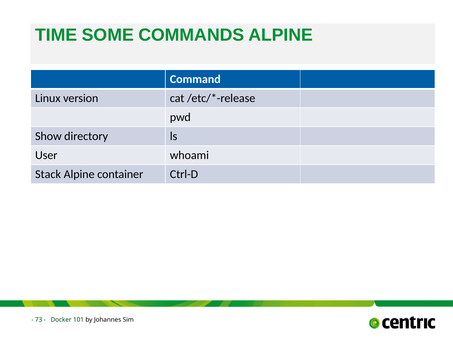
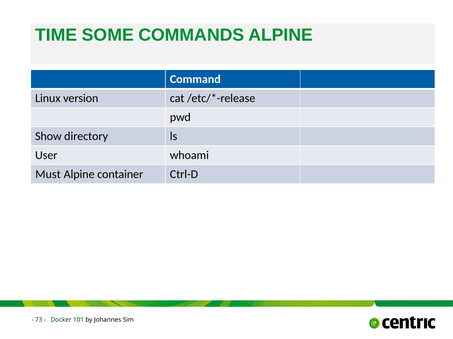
Stack: Stack -> Must
